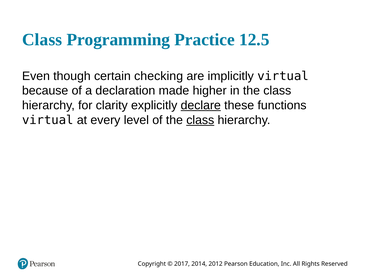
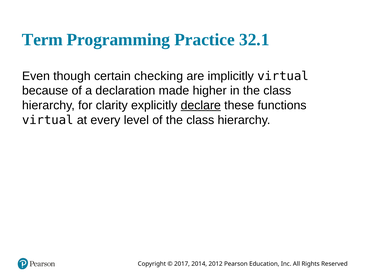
Class at (42, 40): Class -> Term
12.5: 12.5 -> 32.1
class at (200, 120) underline: present -> none
